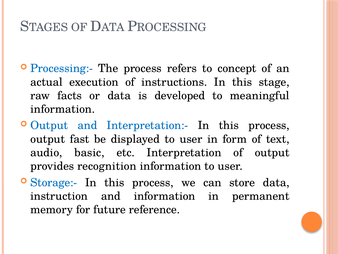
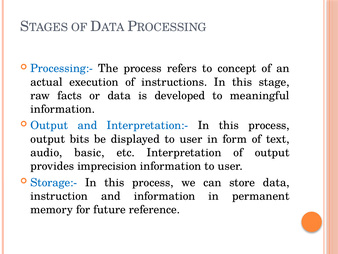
fast: fast -> bits
recognition: recognition -> imprecision
